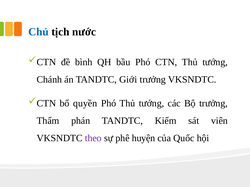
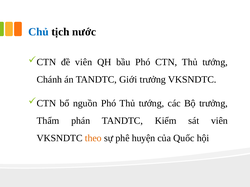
đề bình: bình -> viên
quyền: quyền -> nguồn
theo colour: purple -> orange
